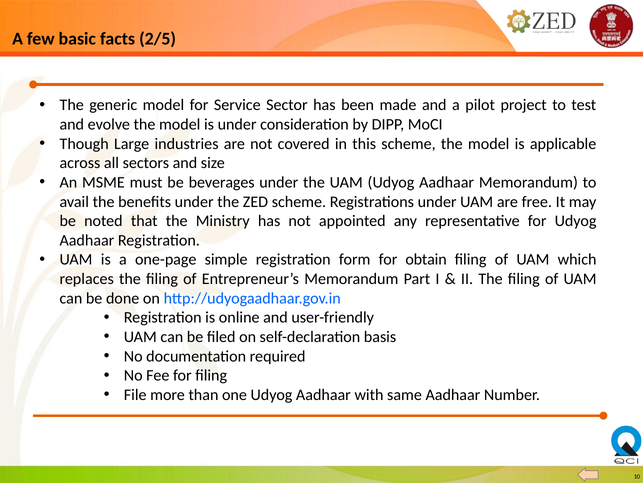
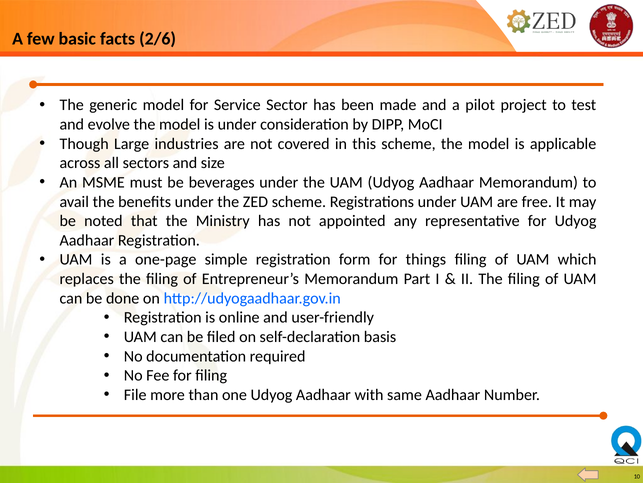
2/5: 2/5 -> 2/6
obtain: obtain -> things
